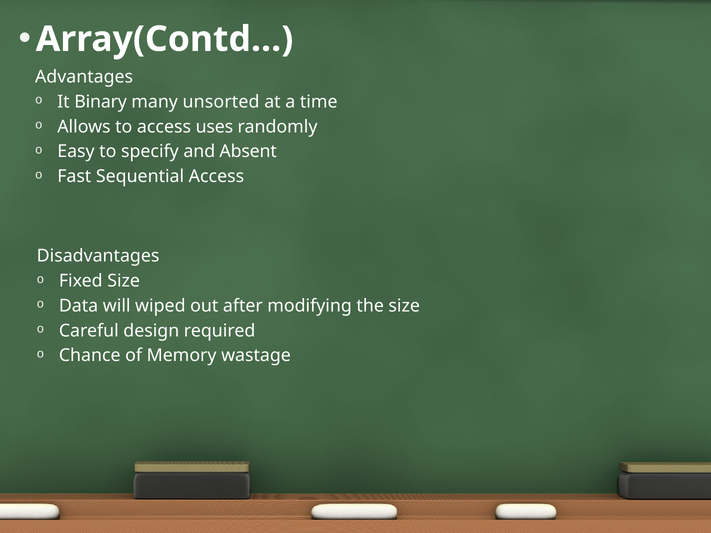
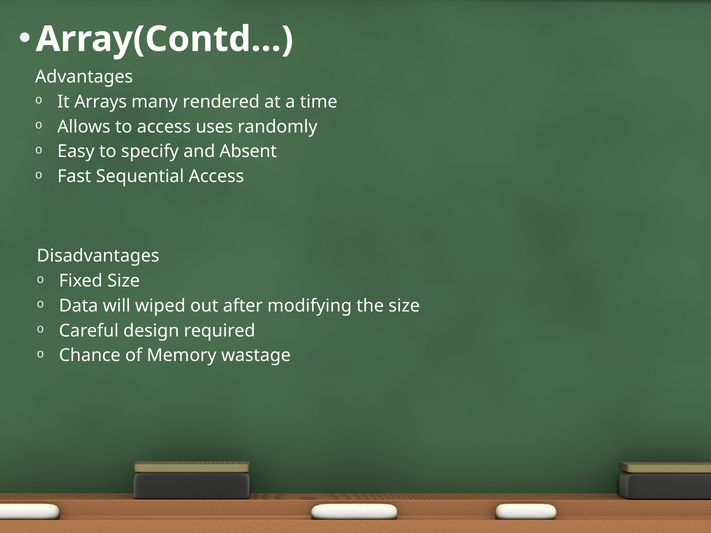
Binary: Binary -> Arrays
unsorted: unsorted -> rendered
